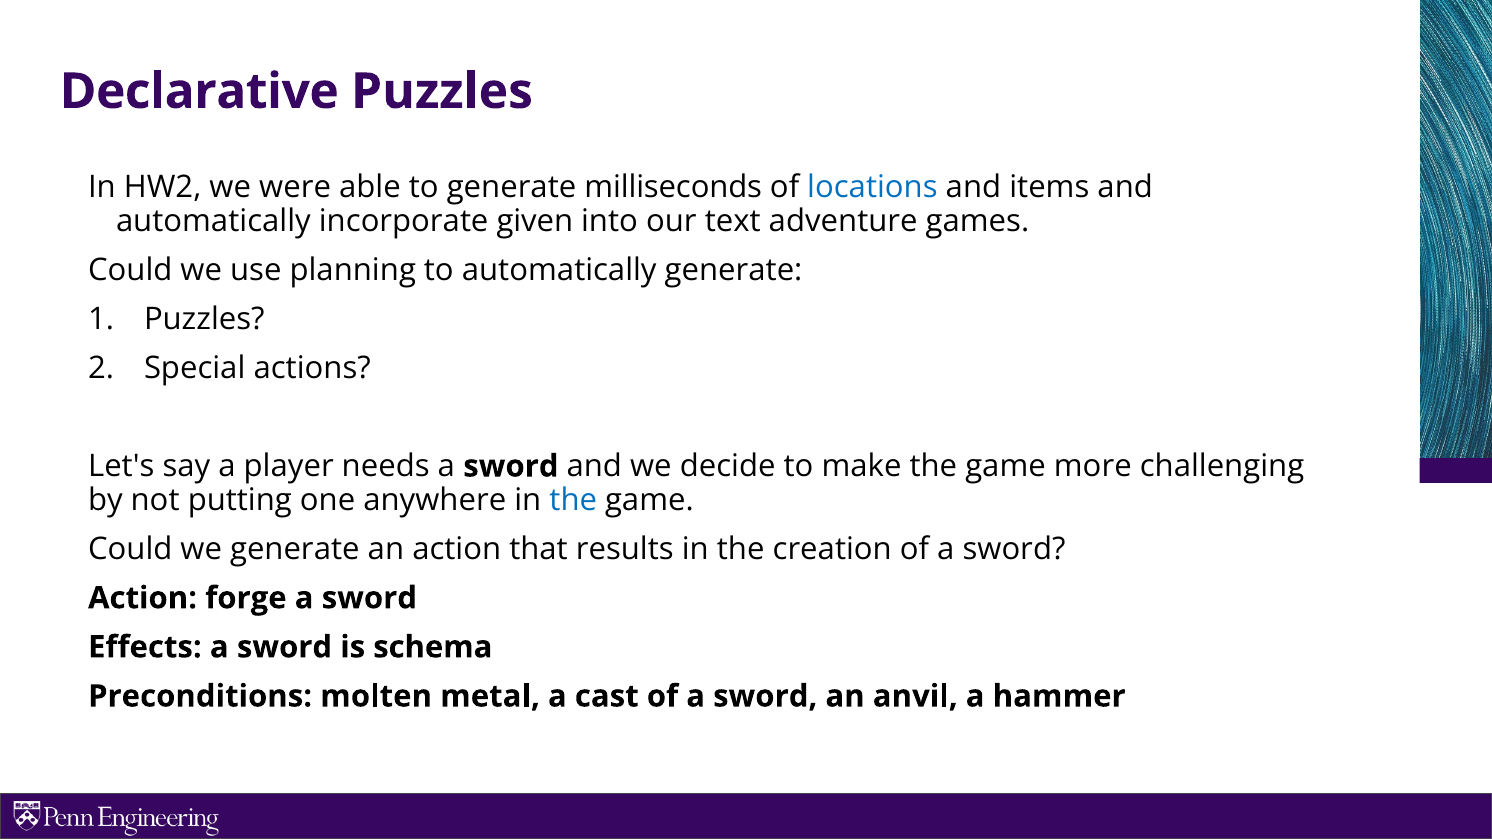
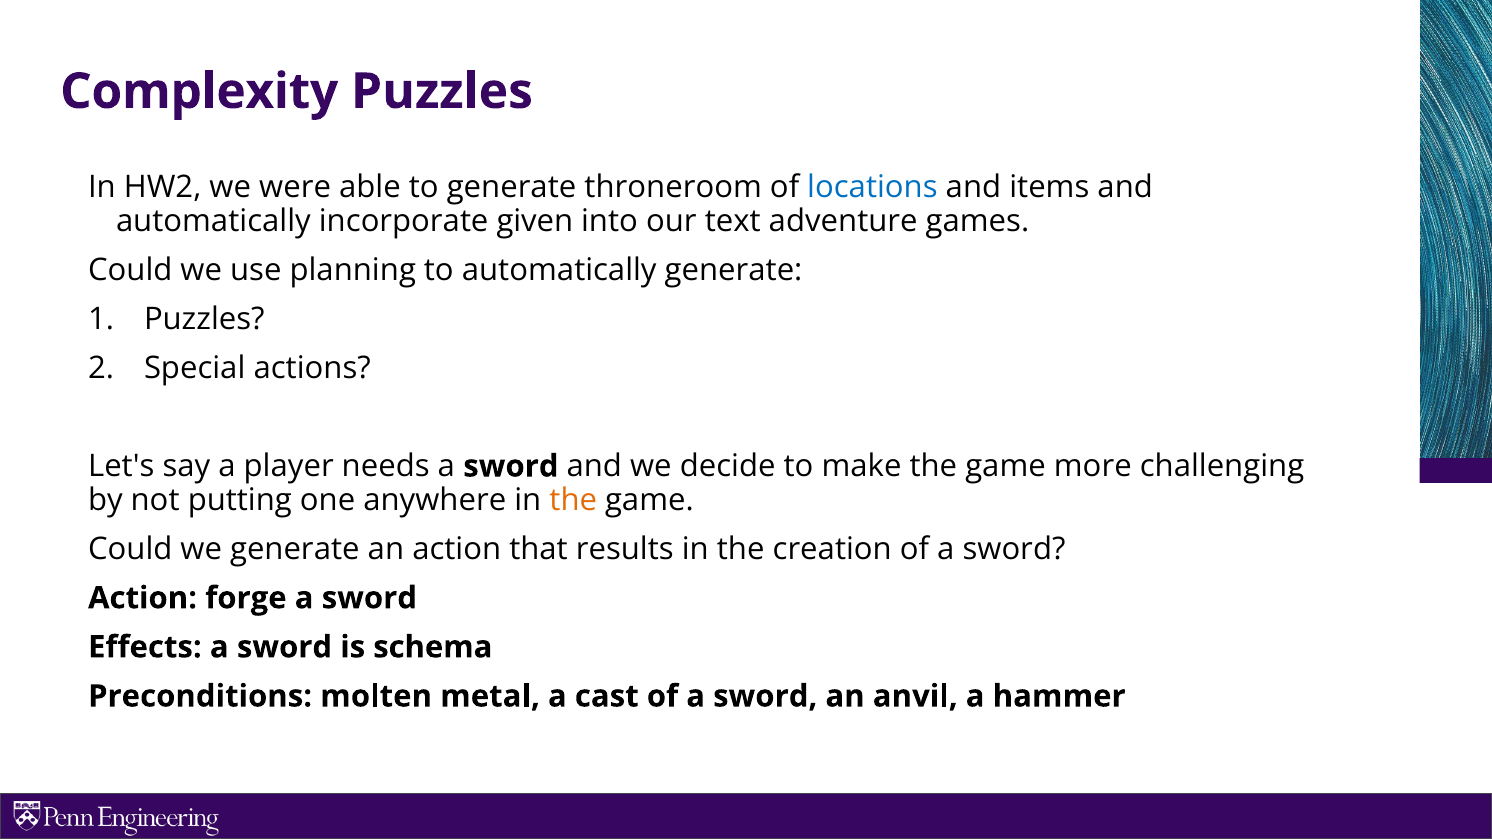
Declarative: Declarative -> Complexity
milliseconds: milliseconds -> throneroom
the at (573, 500) colour: blue -> orange
